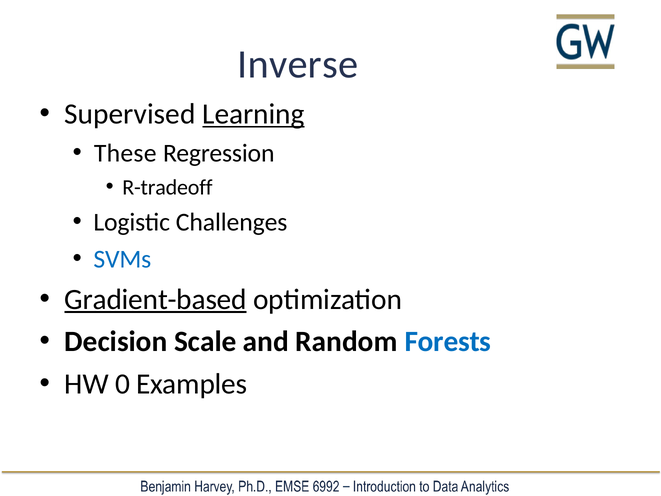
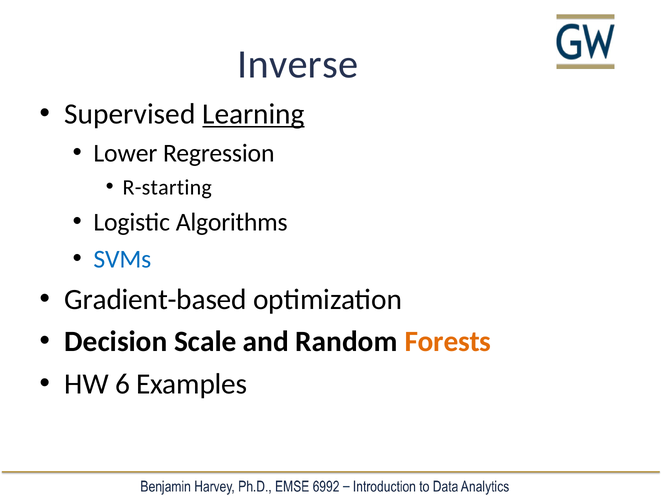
These: These -> Lower
R-tradeoff: R-tradeoff -> R-starting
Challenges: Challenges -> Algorithms
Gradient-based underline: present -> none
Forests colour: blue -> orange
0: 0 -> 6
